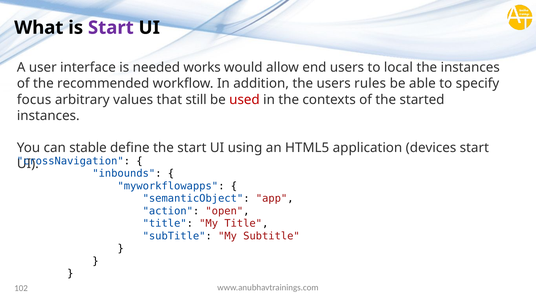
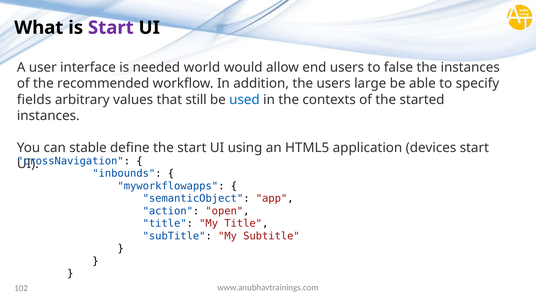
works: works -> world
local: local -> false
rules: rules -> large
focus: focus -> fields
used colour: red -> blue
